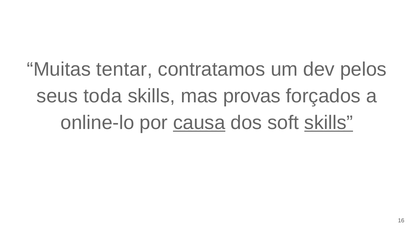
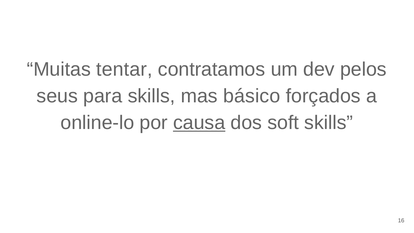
toda: toda -> para
provas: provas -> básico
skills at (329, 123) underline: present -> none
